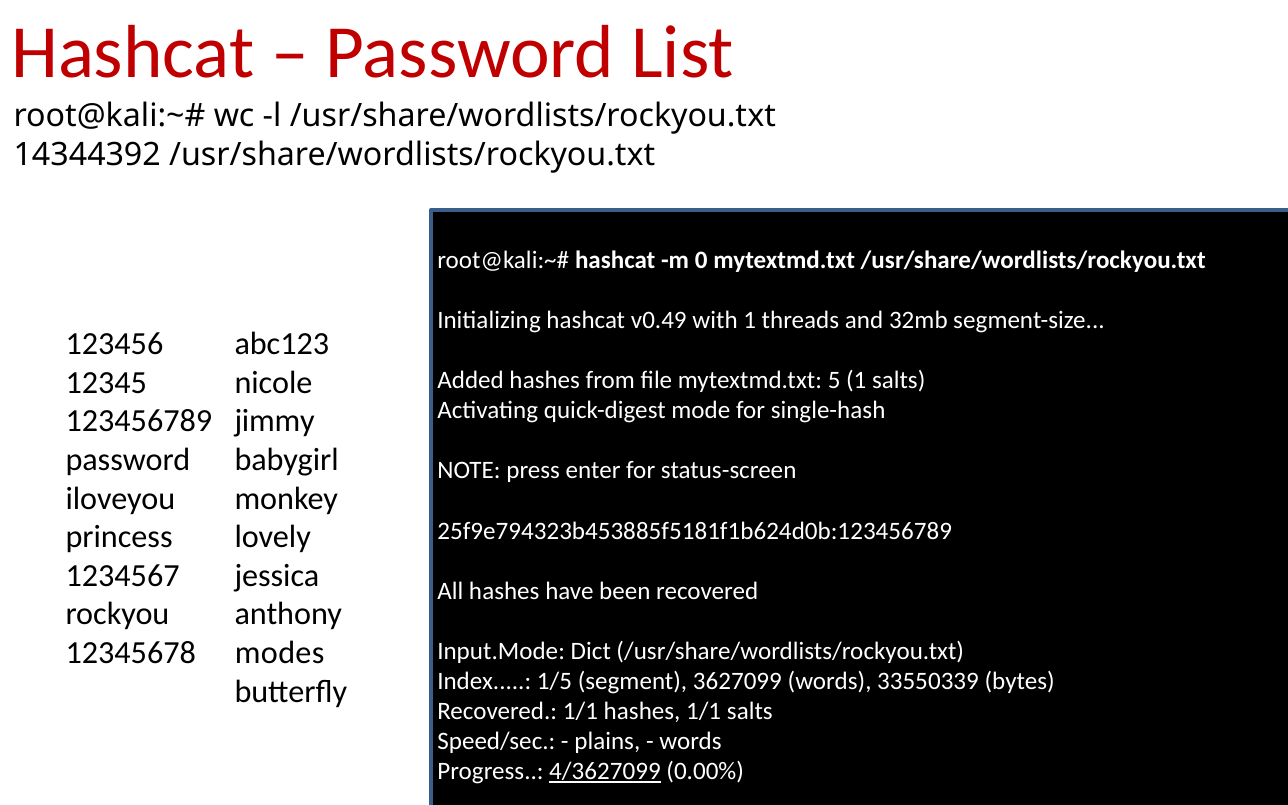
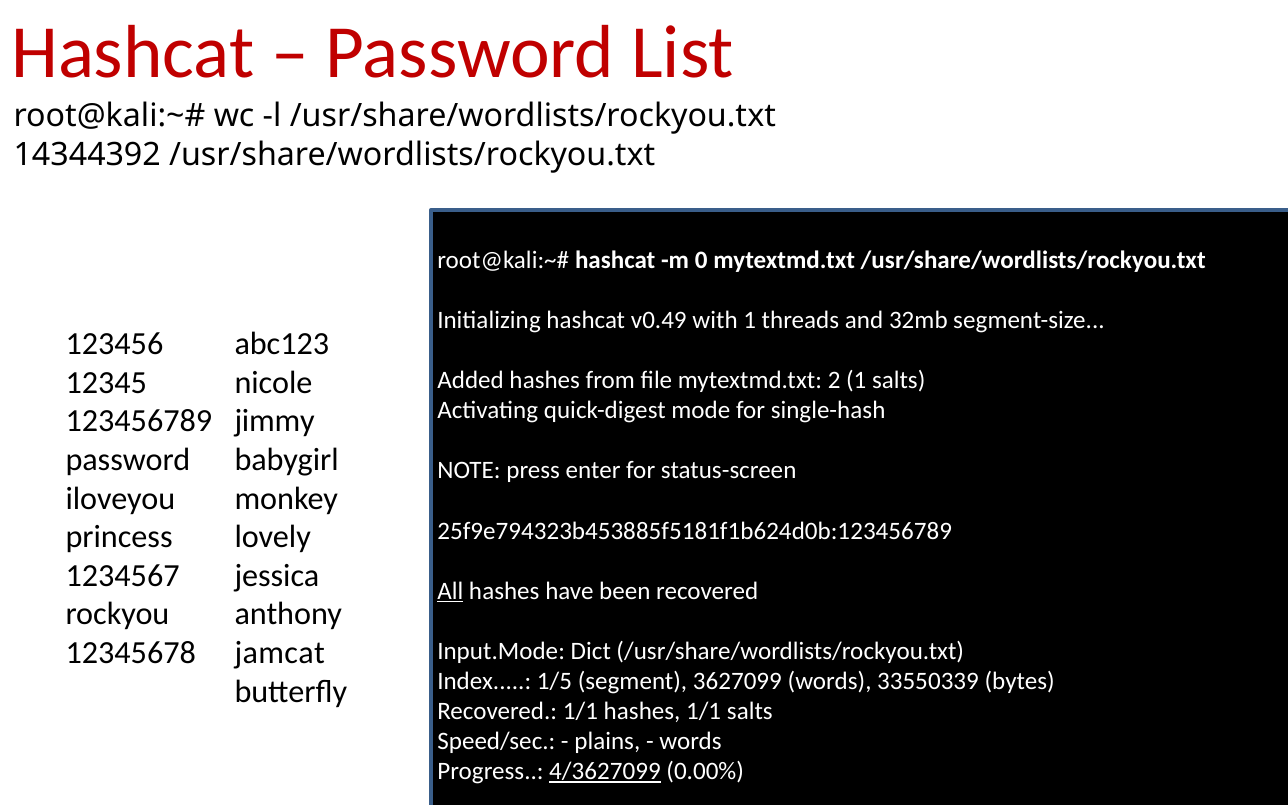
5: 5 -> 2
All at (450, 591) underline: none -> present
modes: modes -> jamcat
